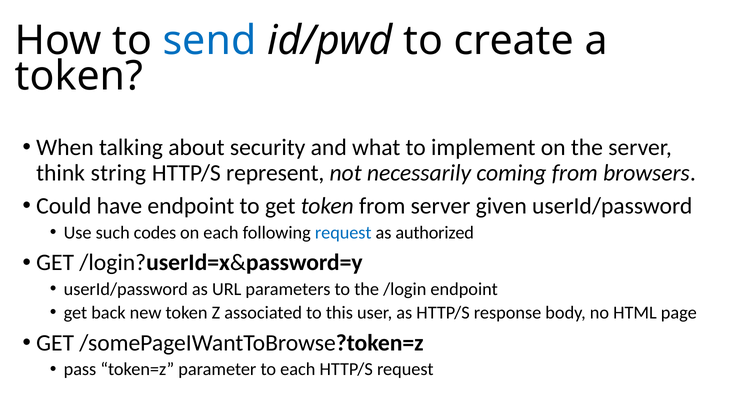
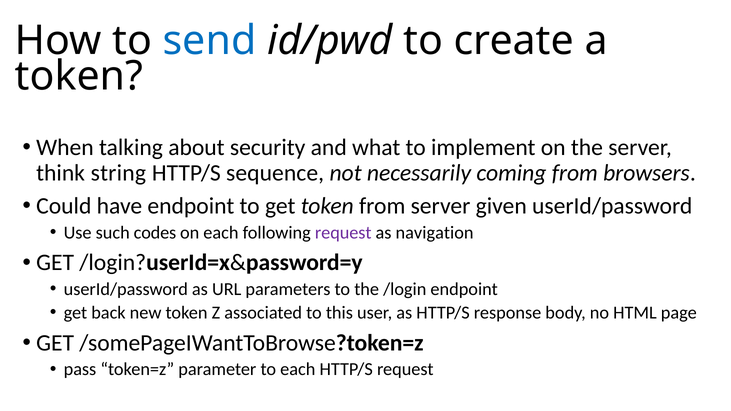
represent: represent -> sequence
request at (343, 233) colour: blue -> purple
authorized: authorized -> navigation
